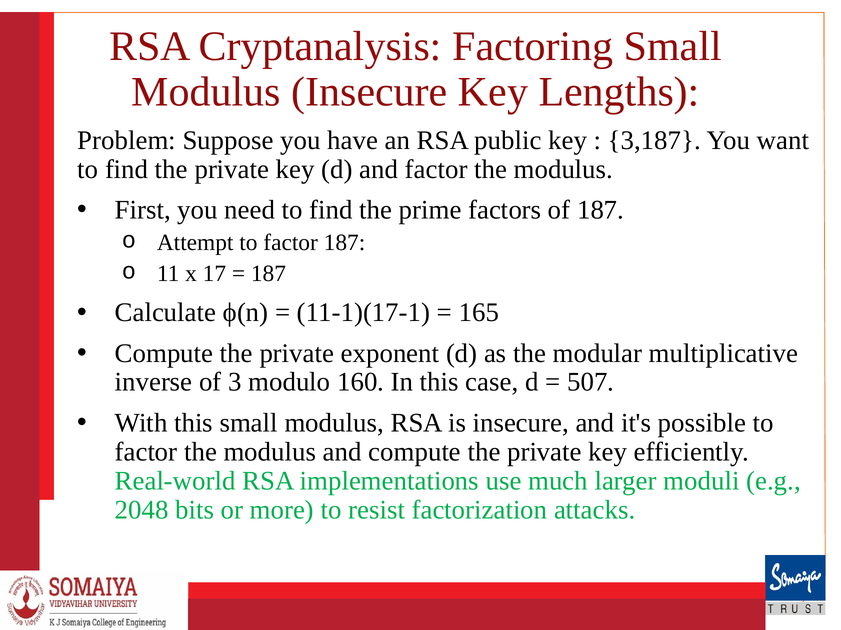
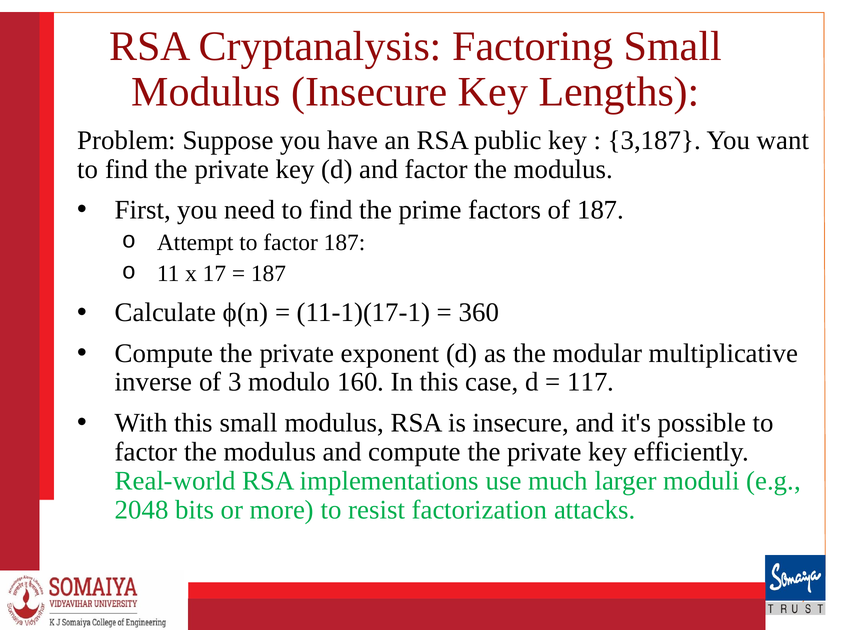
165: 165 -> 360
507: 507 -> 117
